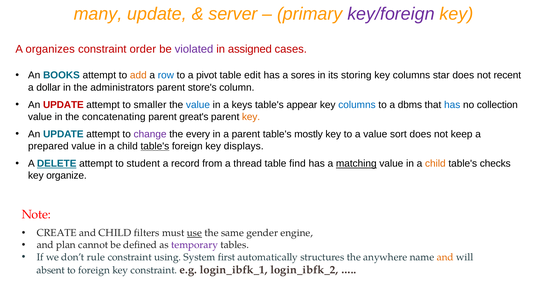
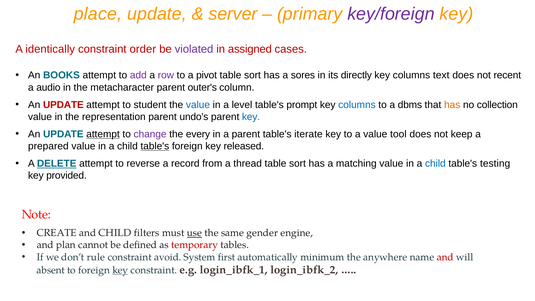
many: many -> place
organizes: organizes -> identically
add colour: orange -> purple
row colour: blue -> purple
edit at (252, 75): edit -> sort
storing: storing -> directly
star: star -> text
dollar: dollar -> audio
administrators: administrators -> metacharacter
store's: store's -> outer's
smaller: smaller -> student
keys: keys -> level
appear: appear -> prompt
has at (452, 105) colour: blue -> orange
concatenating: concatenating -> representation
great's: great's -> undo's
key at (251, 117) colour: orange -> blue
attempt at (103, 134) underline: none -> present
mostly: mostly -> iterate
sort: sort -> tool
displays: displays -> released
student: student -> reverse
find at (297, 164): find -> sort
matching underline: present -> none
child at (435, 164) colour: orange -> blue
checks: checks -> testing
organize: organize -> provided
temporary colour: purple -> red
using: using -> avoid
structures: structures -> minimum
and at (445, 257) colour: orange -> red
key at (120, 270) underline: none -> present
